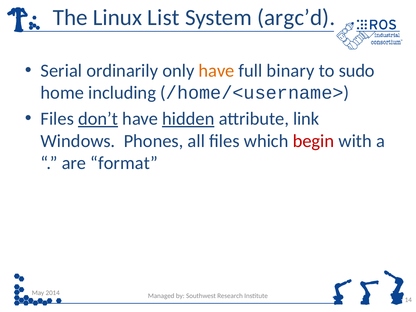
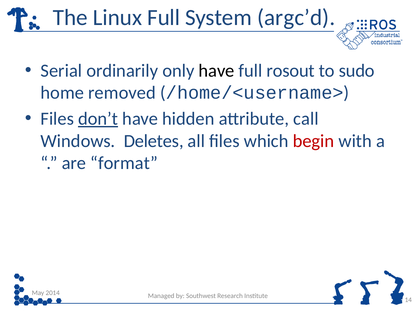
Linux List: List -> Full
have at (217, 71) colour: orange -> black
binary: binary -> rosout
including: including -> removed
hidden underline: present -> none
link: link -> call
Phones: Phones -> Deletes
